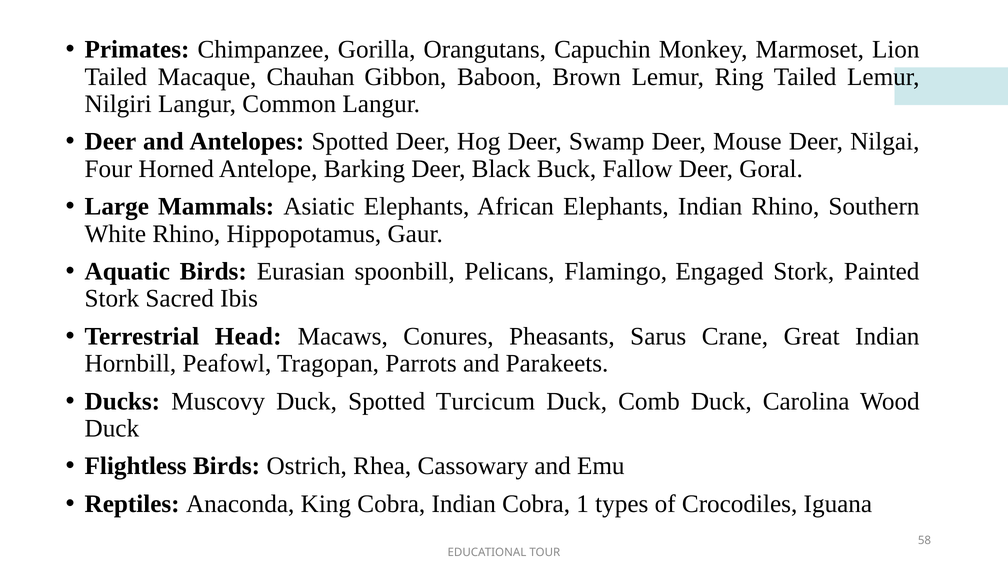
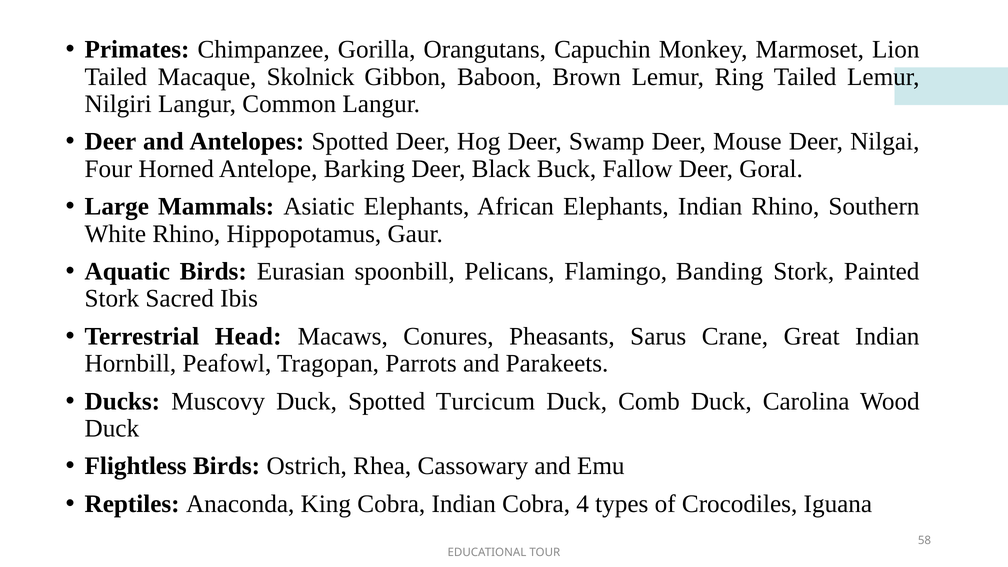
Chauhan: Chauhan -> Skolnick
Engaged: Engaged -> Banding
1: 1 -> 4
